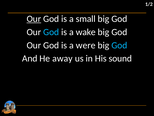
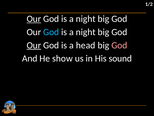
small at (86, 19): small -> night
wake at (86, 32): wake -> night
Our at (34, 45) underline: none -> present
were: were -> head
God at (119, 45) colour: light blue -> pink
away: away -> show
